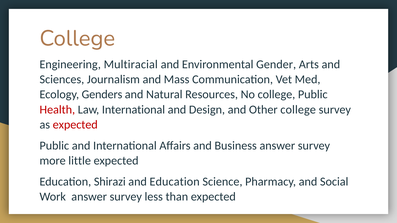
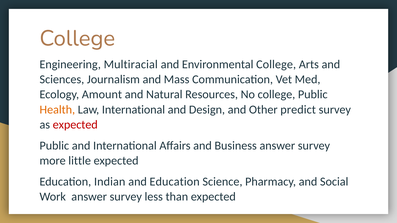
Environmental Gender: Gender -> College
Genders: Genders -> Amount
Health colour: red -> orange
Other college: college -> predict
Shirazi: Shirazi -> Indian
